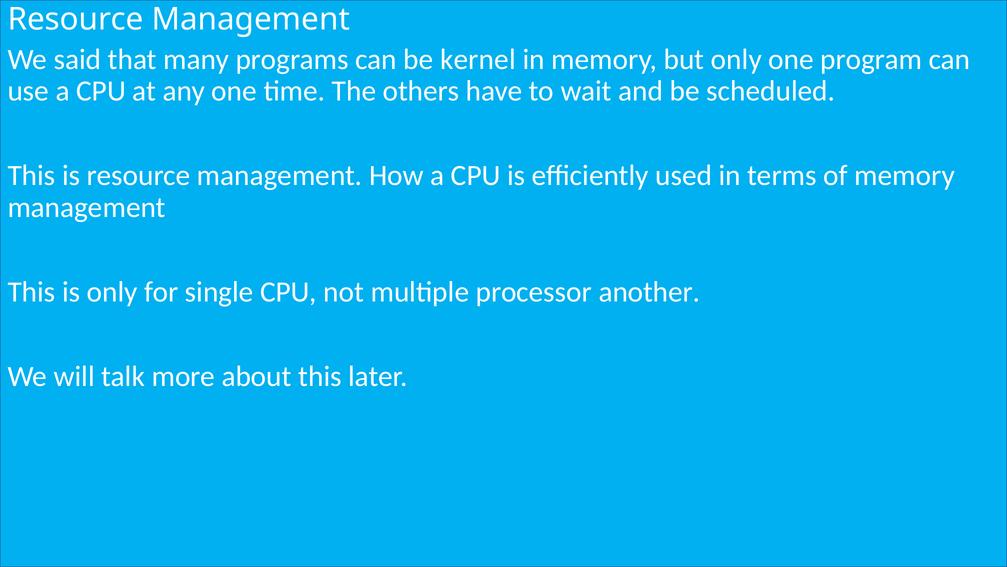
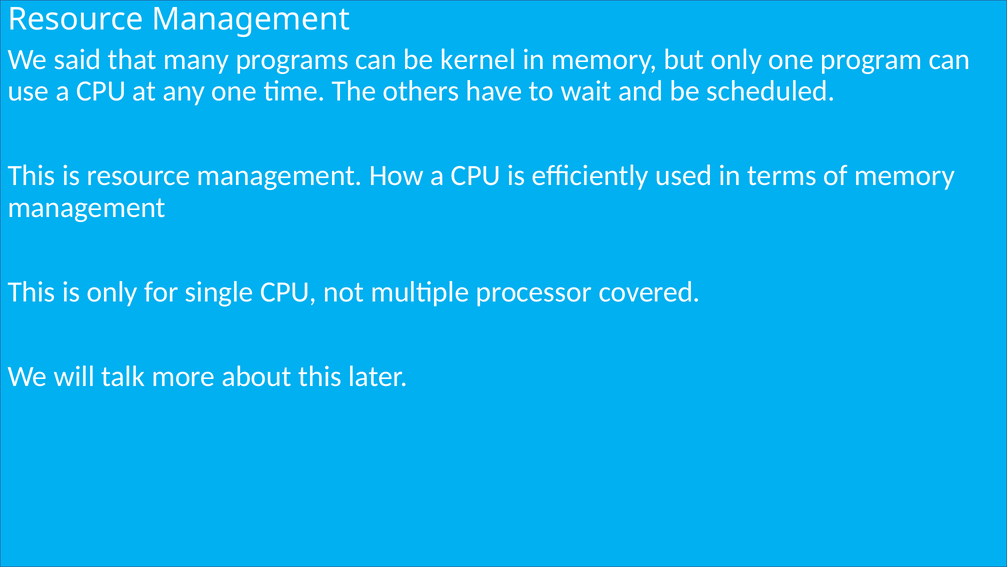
another: another -> covered
